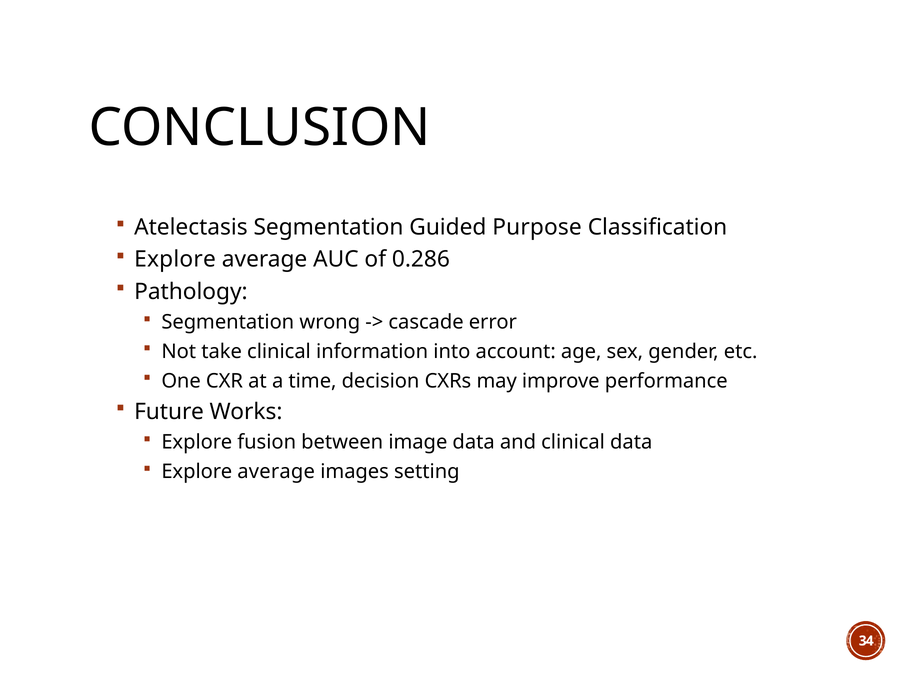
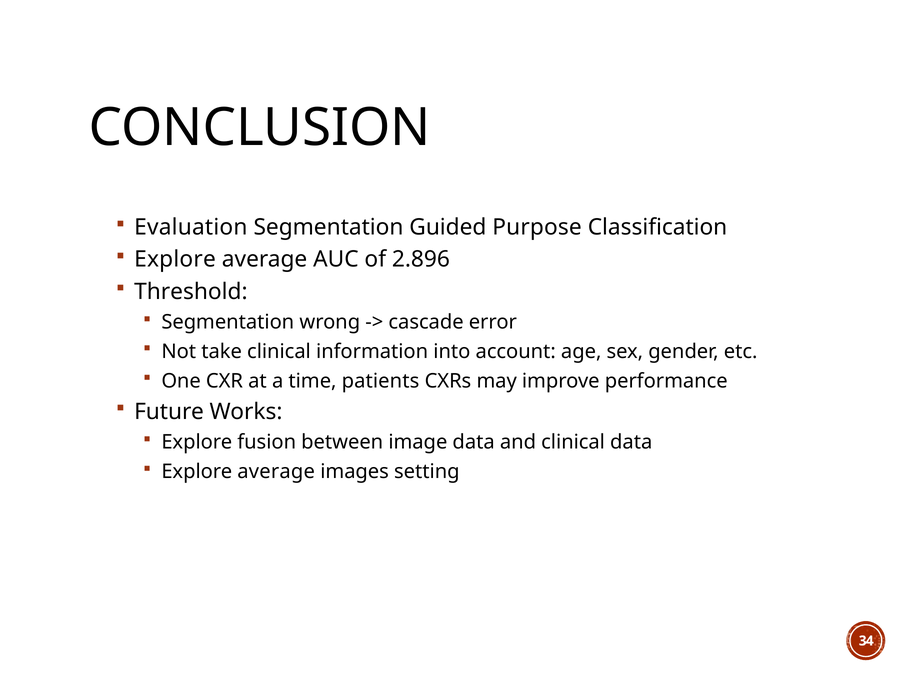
Atelectasis: Atelectasis -> Evaluation
0.286: 0.286 -> 2.896
Pathology: Pathology -> Threshold
decision: decision -> patients
